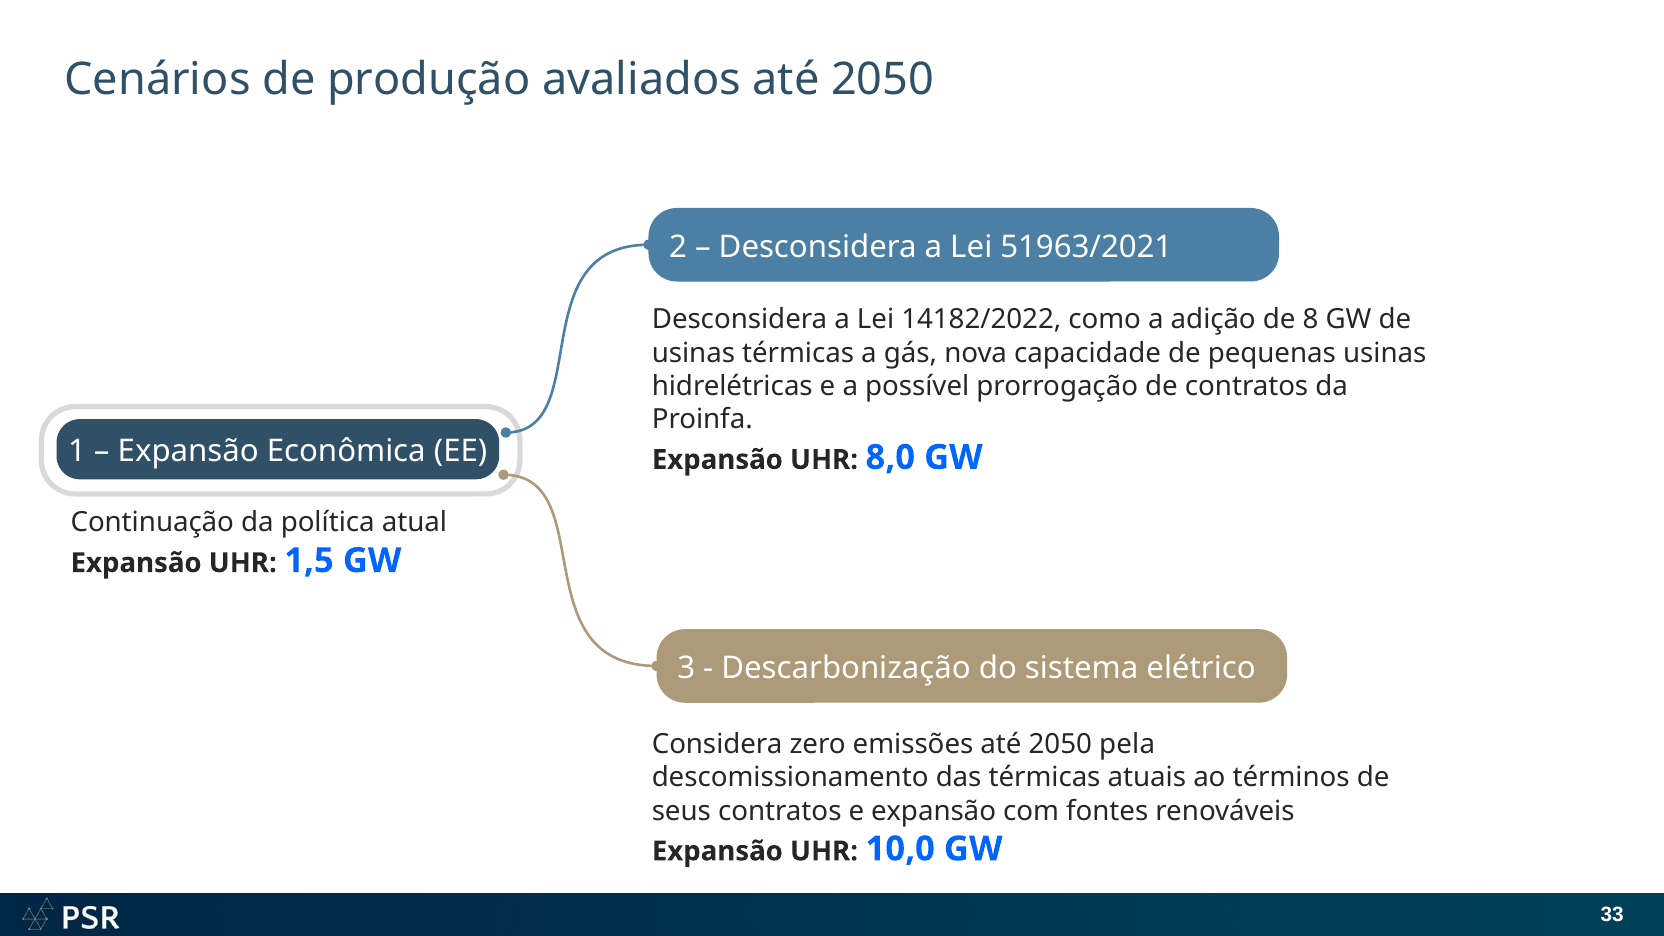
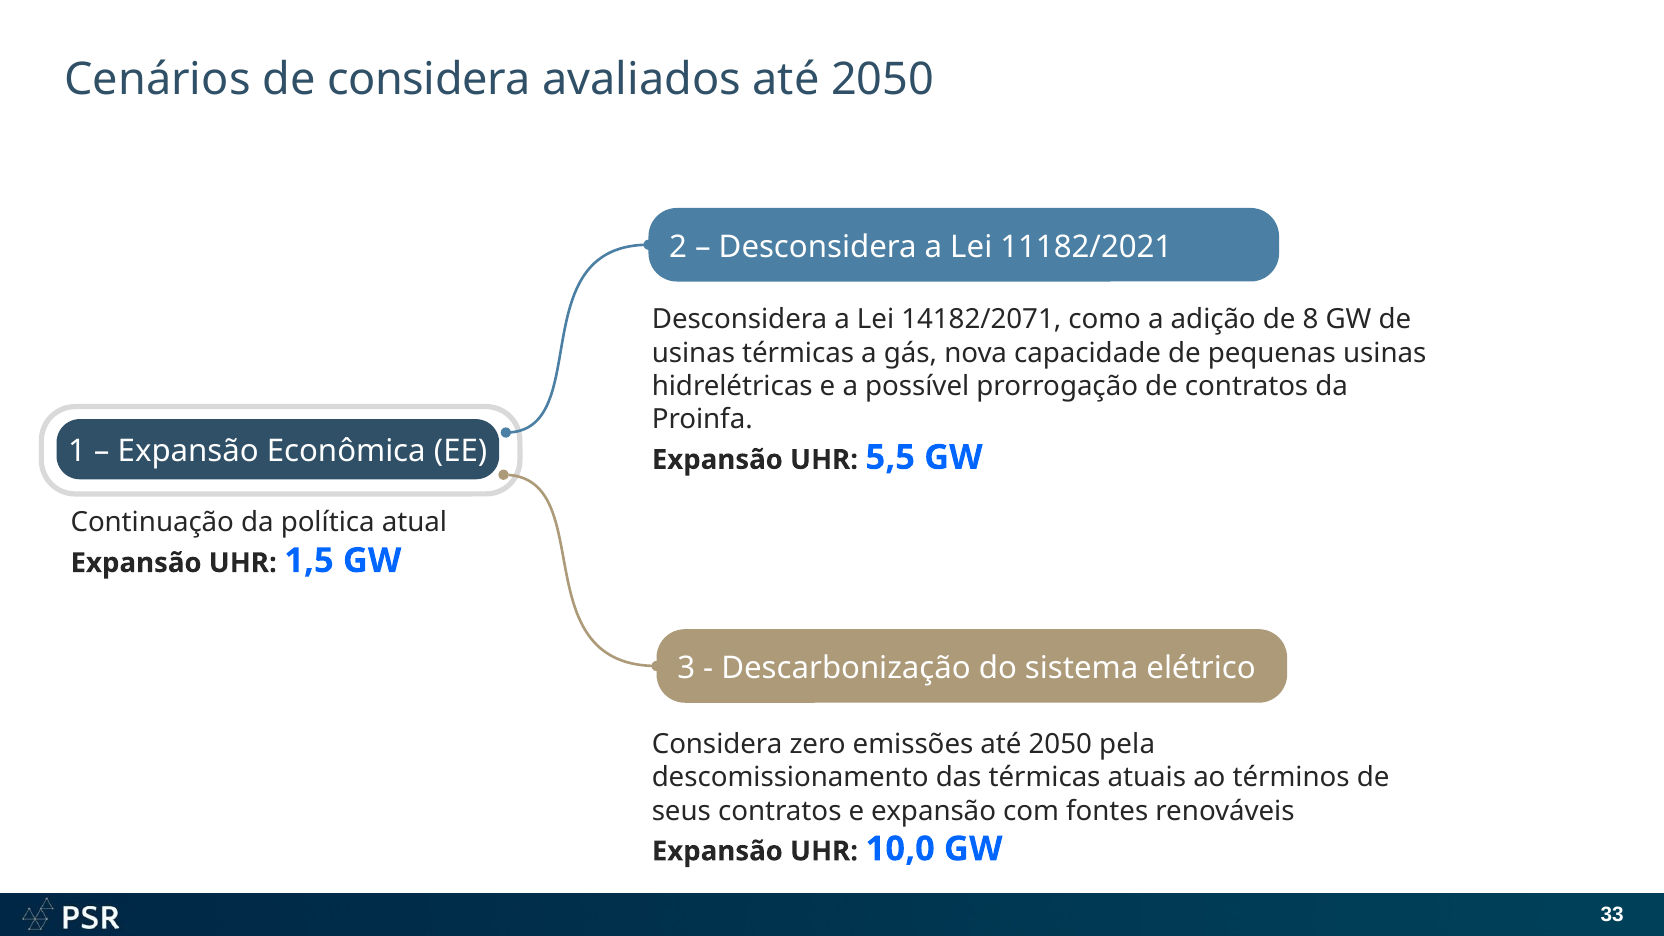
de produção: produção -> considera
51963/2021: 51963/2021 -> 11182/2021
14182/2022: 14182/2022 -> 14182/2071
8,0: 8,0 -> 5,5
